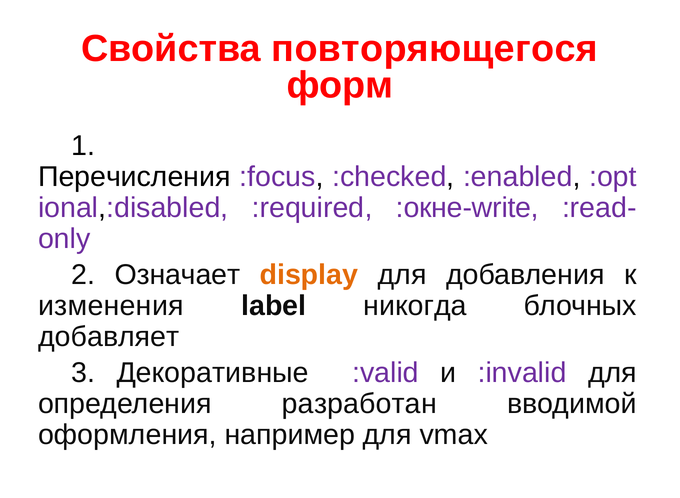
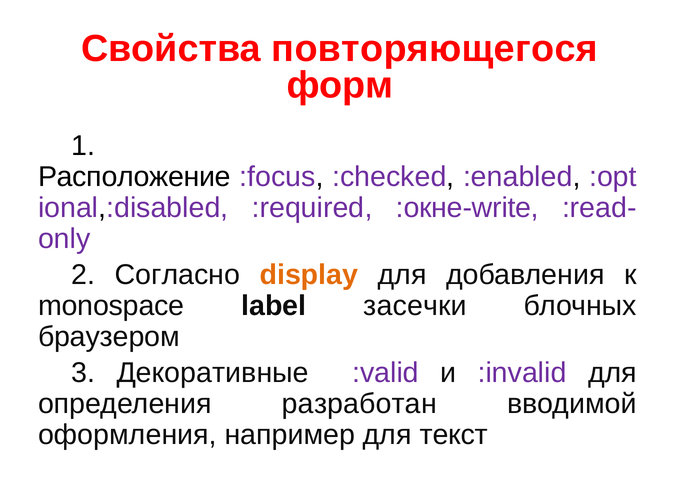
Перечисления: Перечисления -> Расположение
Означает: Означает -> Согласно
изменения: изменения -> monospace
никогда: никогда -> засечки
добавляет: добавляет -> браузером
vmax: vmax -> текст
